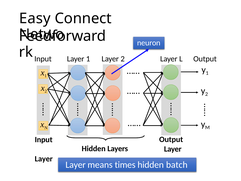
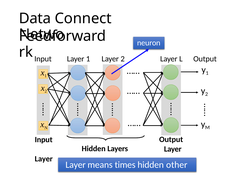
Easy: Easy -> Data
batch: batch -> other
